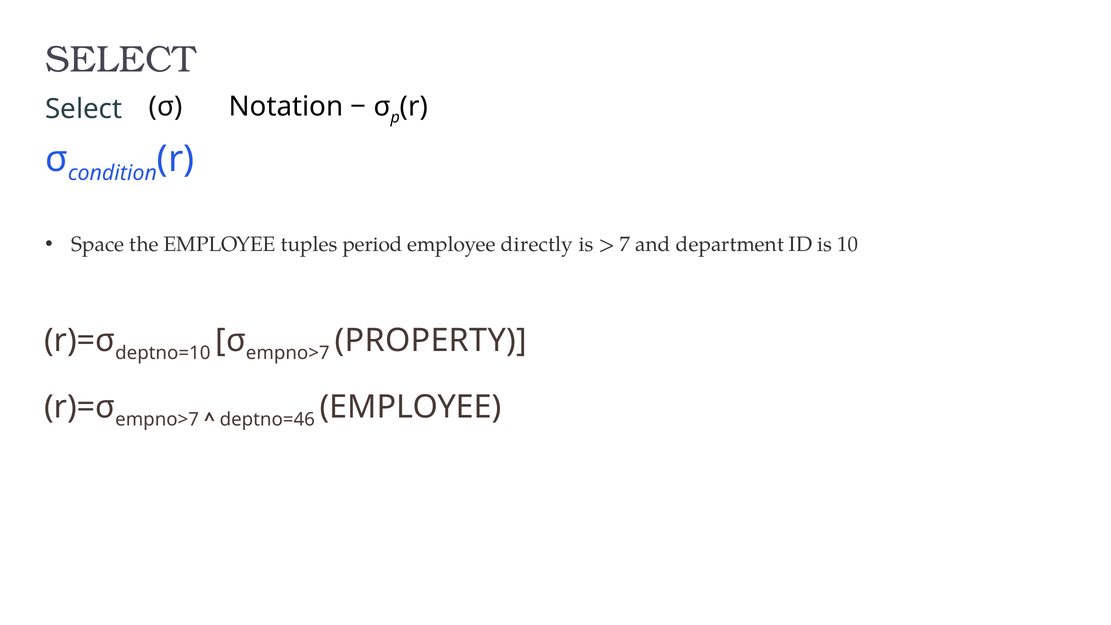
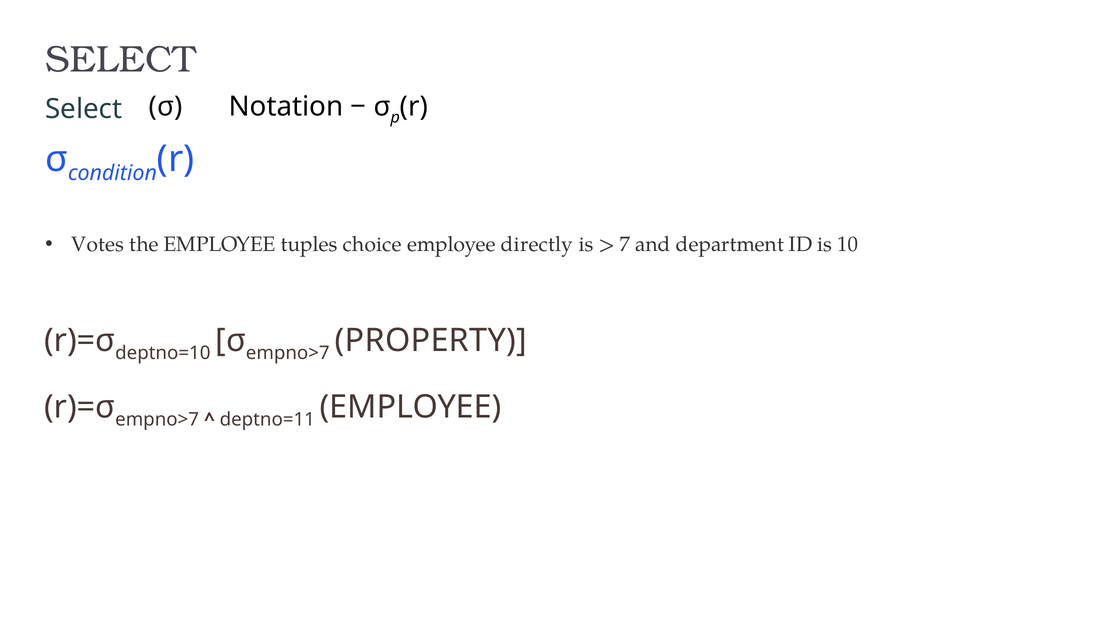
Space: Space -> Votes
period: period -> choice
deptno=46: deptno=46 -> deptno=11
